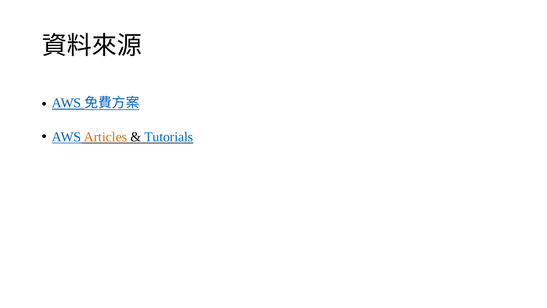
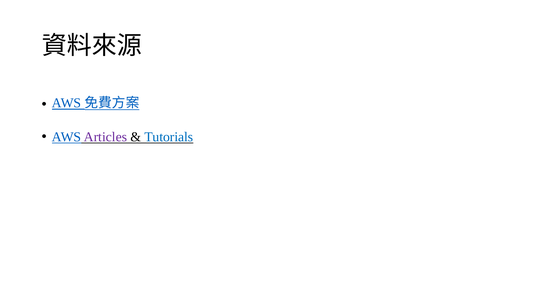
Articles colour: orange -> purple
